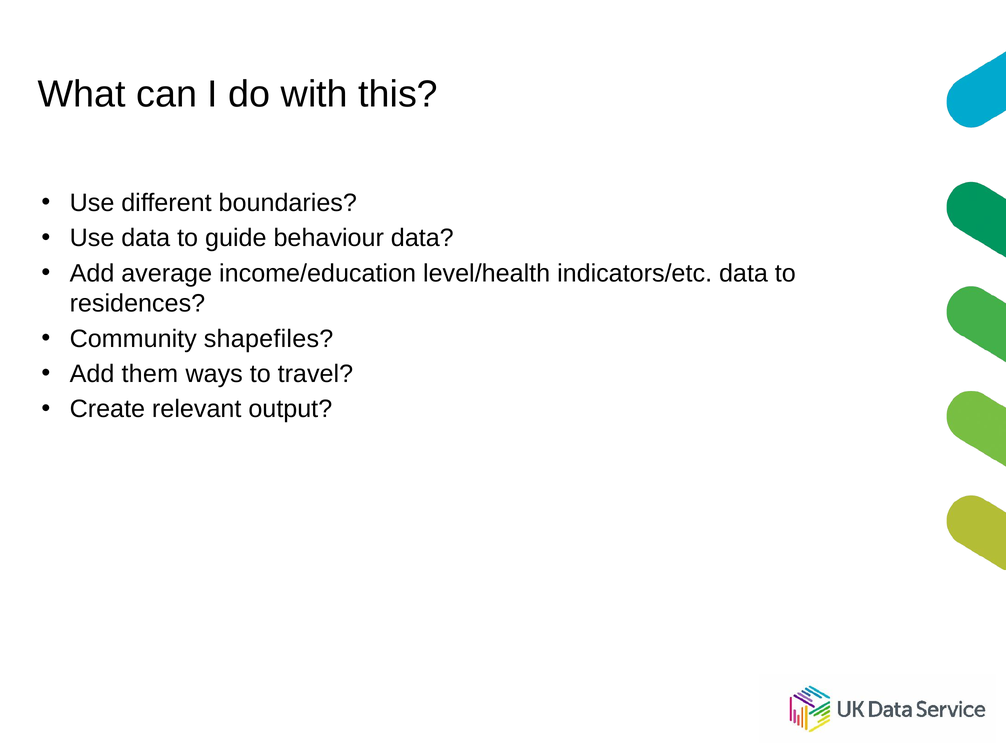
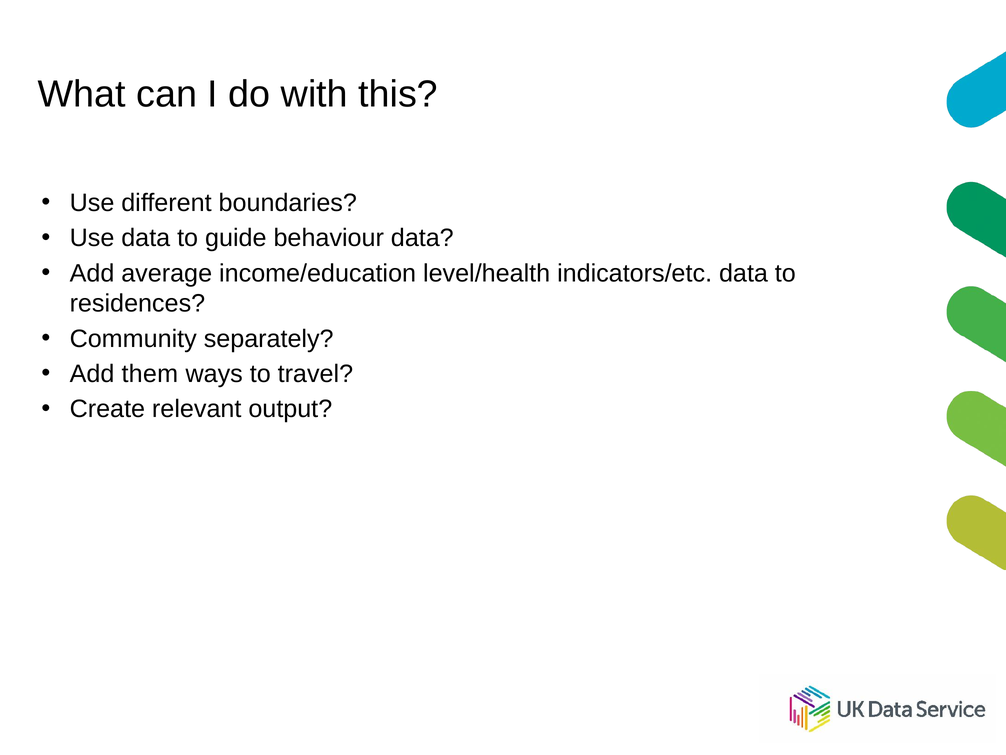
shapefiles: shapefiles -> separately
